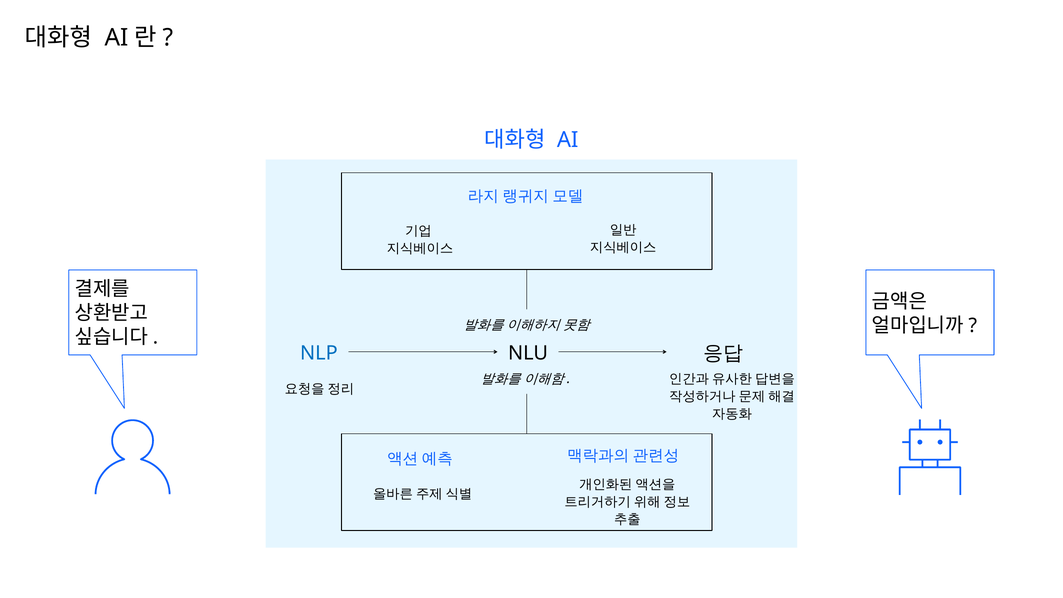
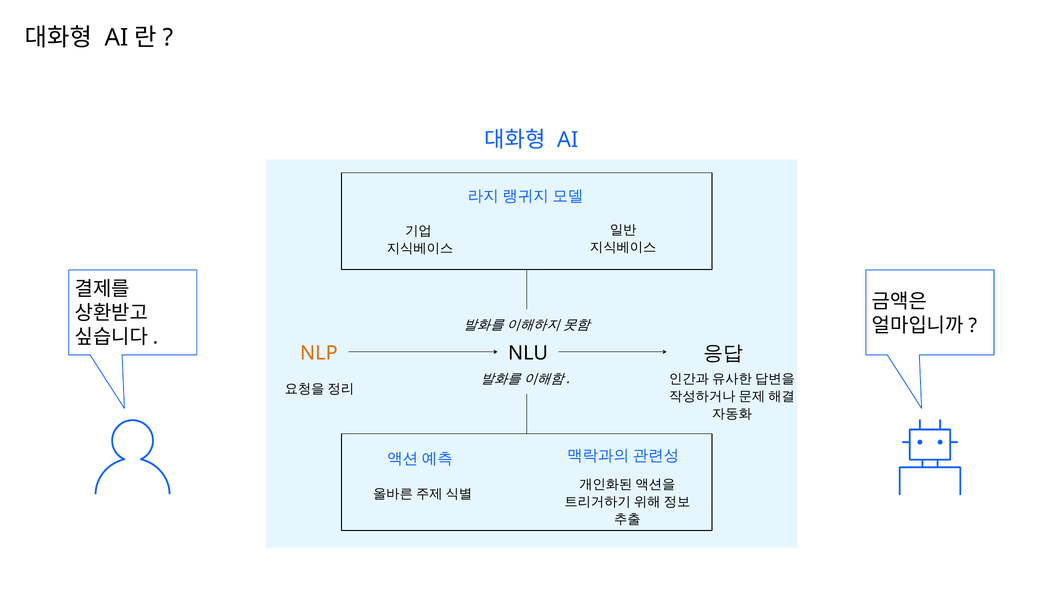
NLP colour: blue -> orange
